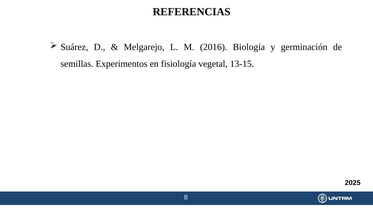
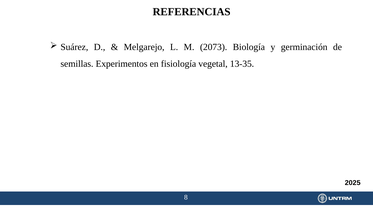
2016: 2016 -> 2073
13-15: 13-15 -> 13-35
